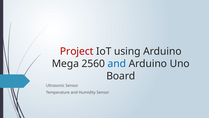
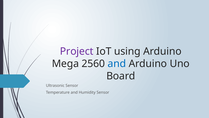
Project colour: red -> purple
